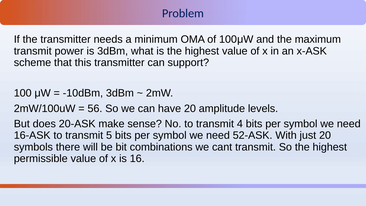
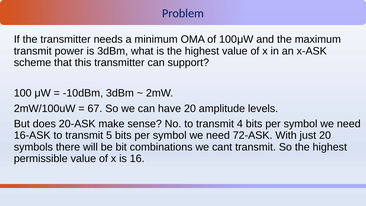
56: 56 -> 67
52-ASK: 52-ASK -> 72-ASK
